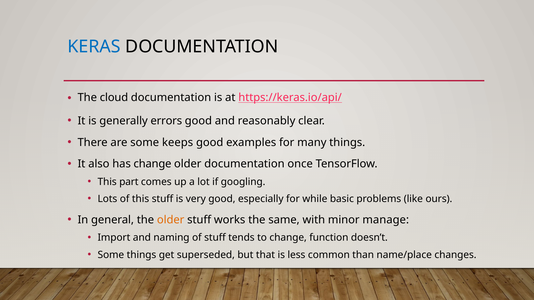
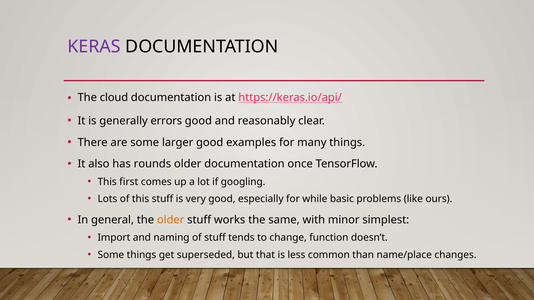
KERAS colour: blue -> purple
keeps: keeps -> larger
has change: change -> rounds
part: part -> first
manage: manage -> simplest
